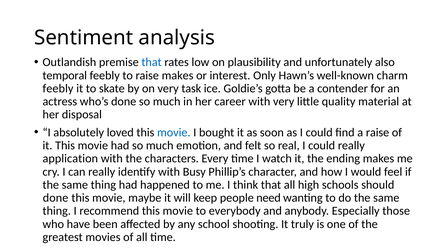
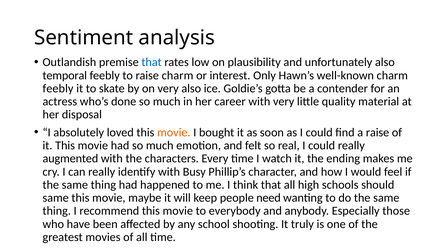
raise makes: makes -> charm
very task: task -> also
movie at (174, 132) colour: blue -> orange
application: application -> augmented
done at (56, 198): done -> same
